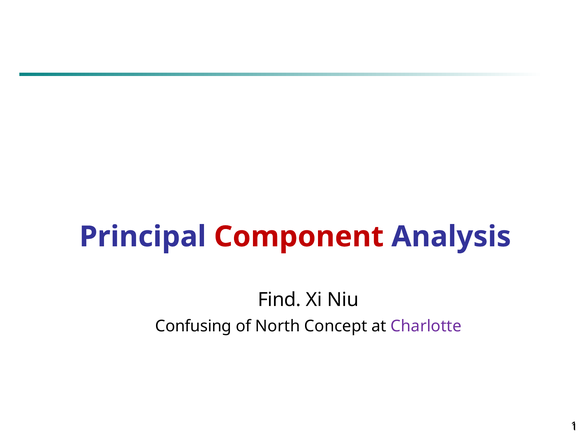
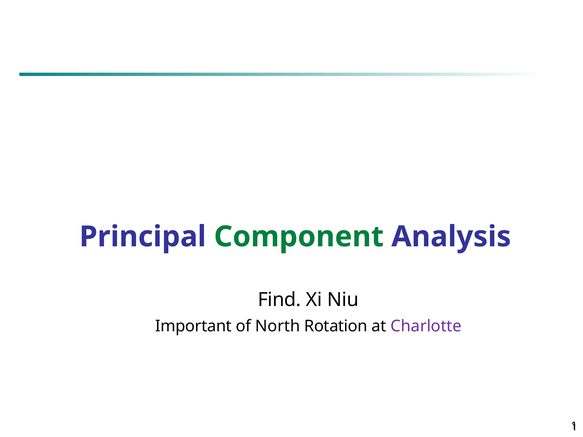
Component colour: red -> green
Confusing: Confusing -> Important
Concept: Concept -> Rotation
